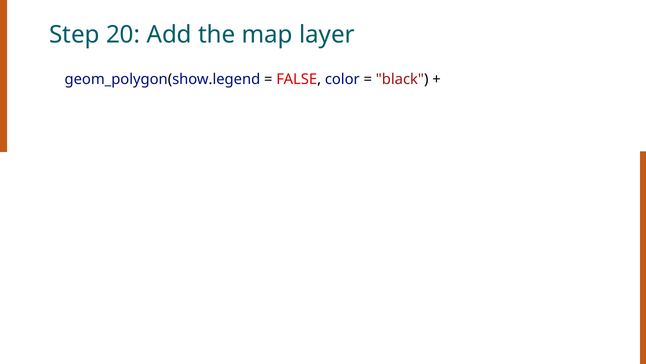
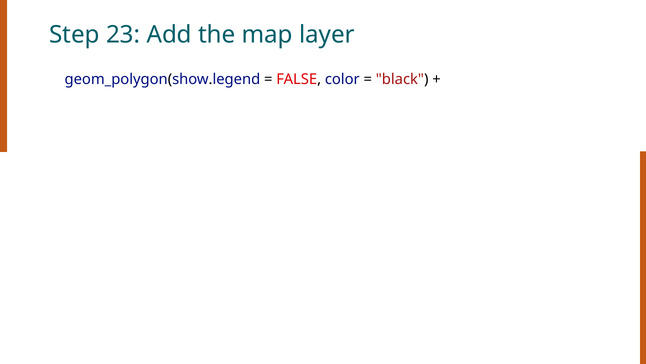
20: 20 -> 23
